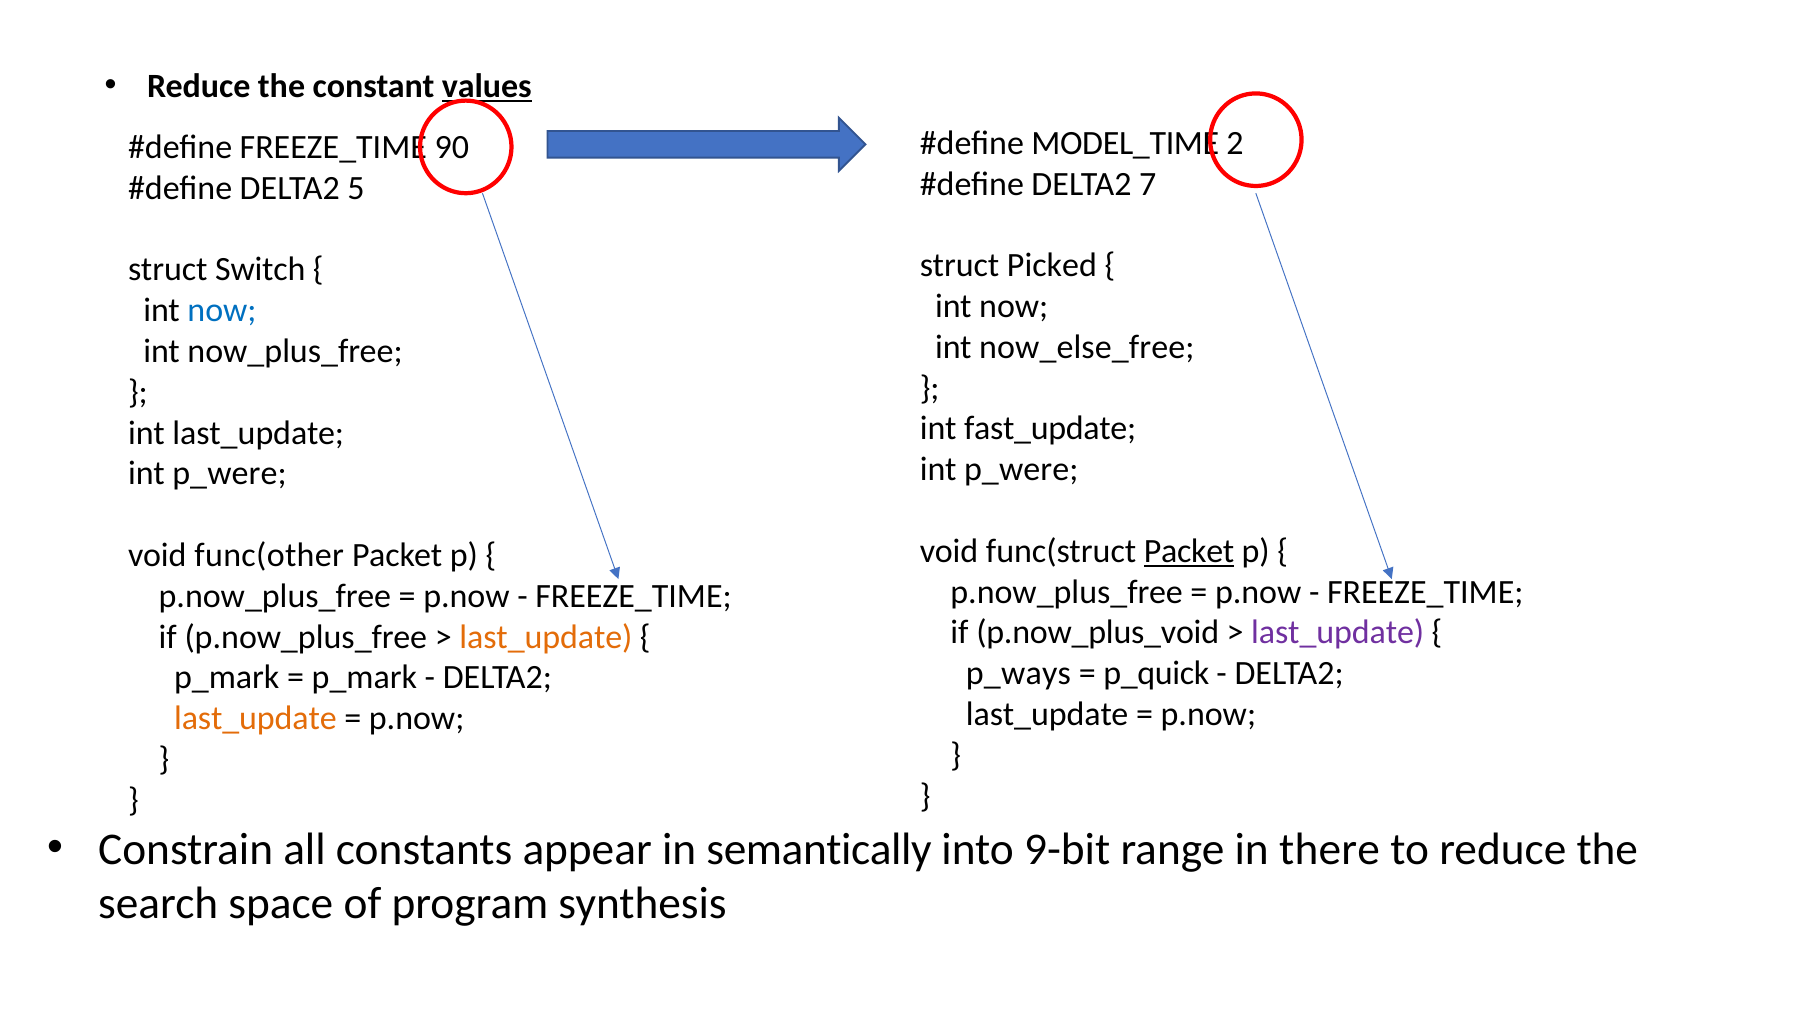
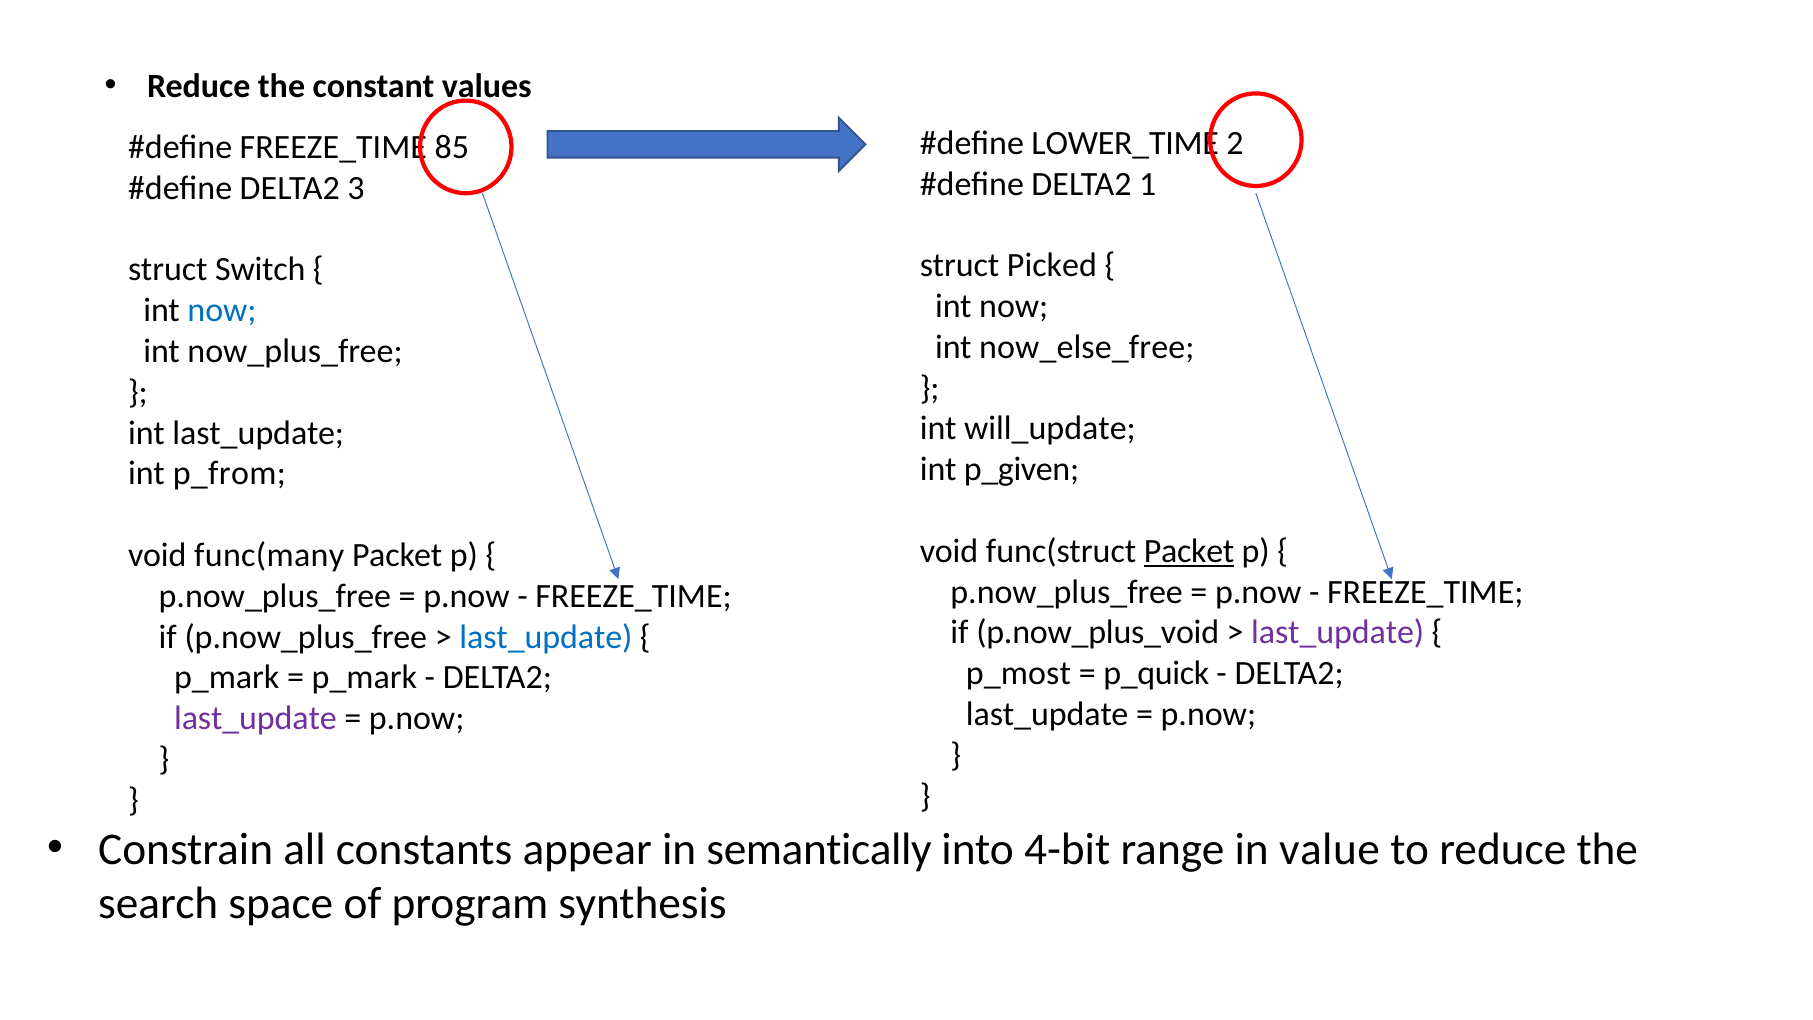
values underline: present -> none
MODEL_TIME: MODEL_TIME -> LOWER_TIME
90: 90 -> 85
7: 7 -> 1
5: 5 -> 3
fast_update: fast_update -> will_update
p_were at (1021, 469): p_were -> p_given
p_were at (229, 474): p_were -> p_from
func(other: func(other -> func(many
last_update at (546, 637) colour: orange -> blue
p_ways: p_ways -> p_most
last_update at (255, 718) colour: orange -> purple
9-bit: 9-bit -> 4-bit
there: there -> value
